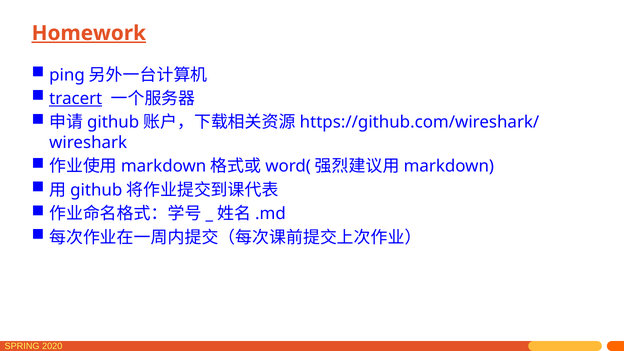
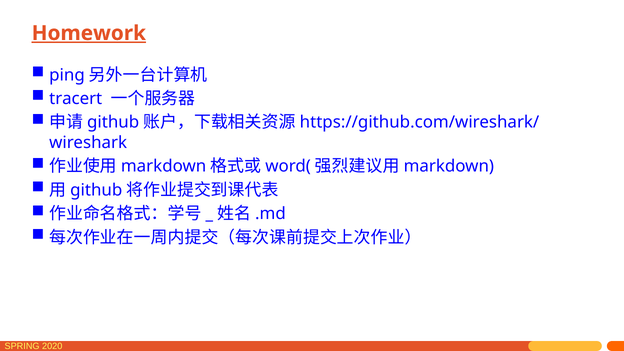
tracert underline: present -> none
